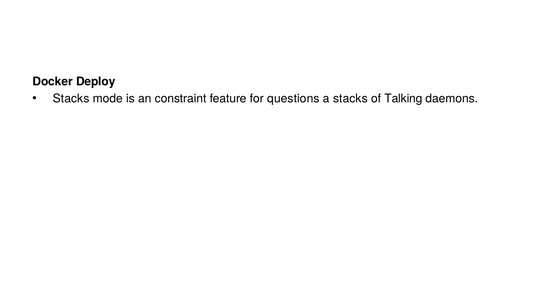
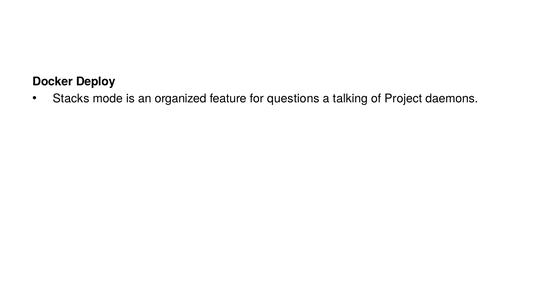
constraint: constraint -> organized
a stacks: stacks -> talking
Talking: Talking -> Project
